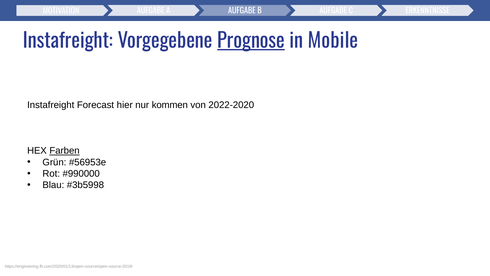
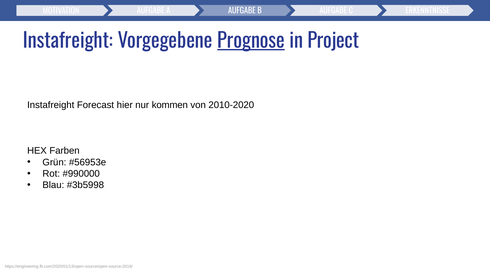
Mobile: Mobile -> Project
2022-2020: 2022-2020 -> 2010-2020
Farben underline: present -> none
